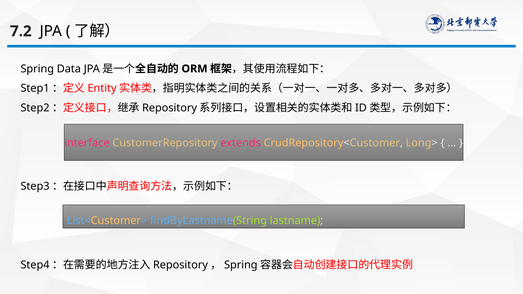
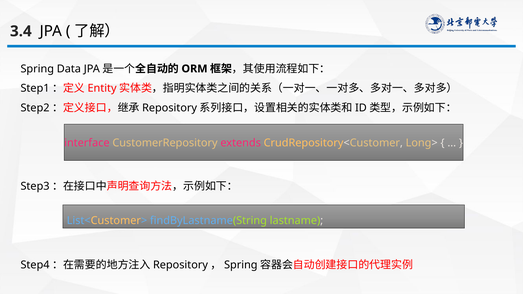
7.2: 7.2 -> 3.4
